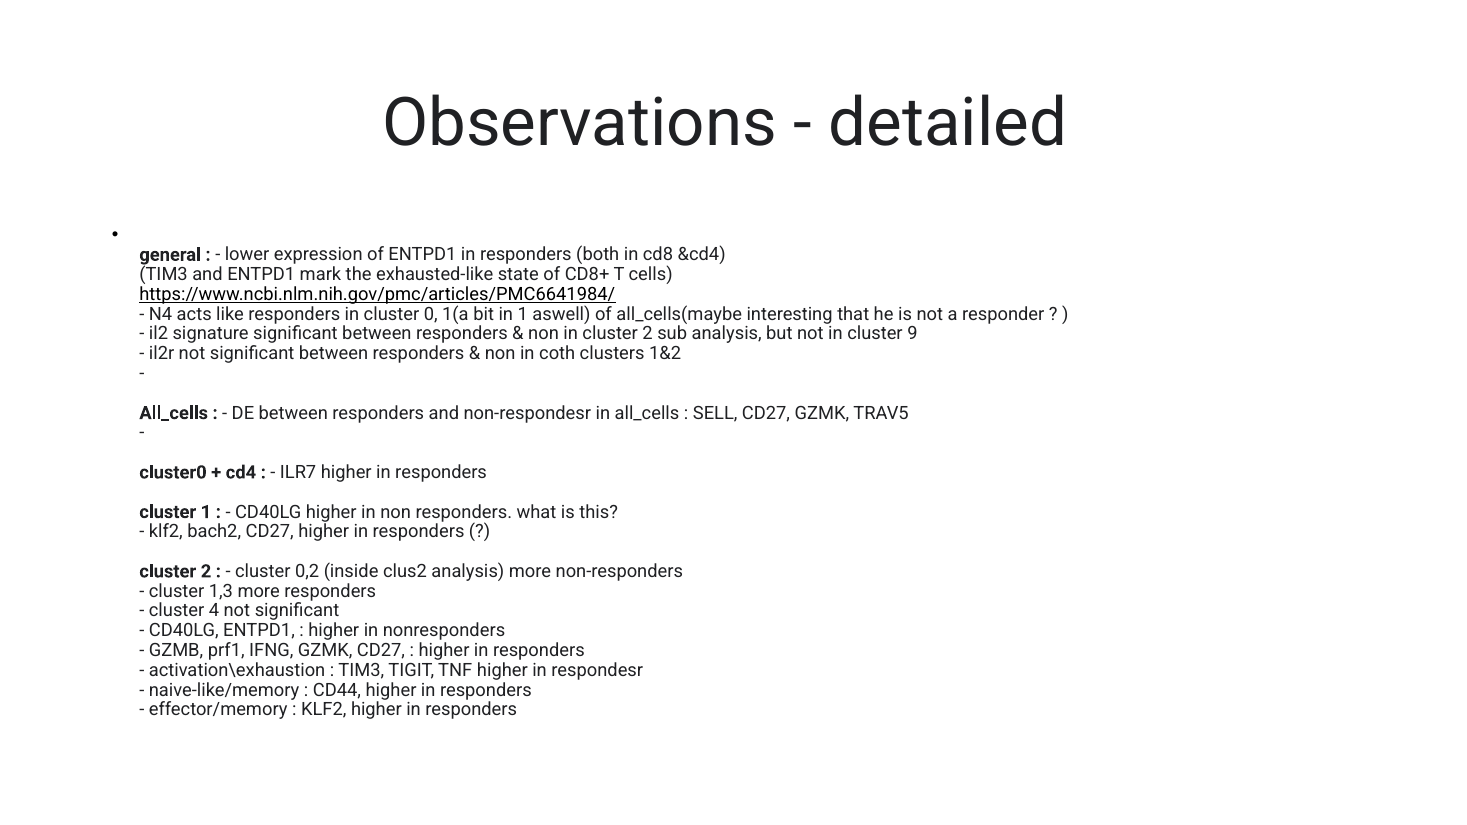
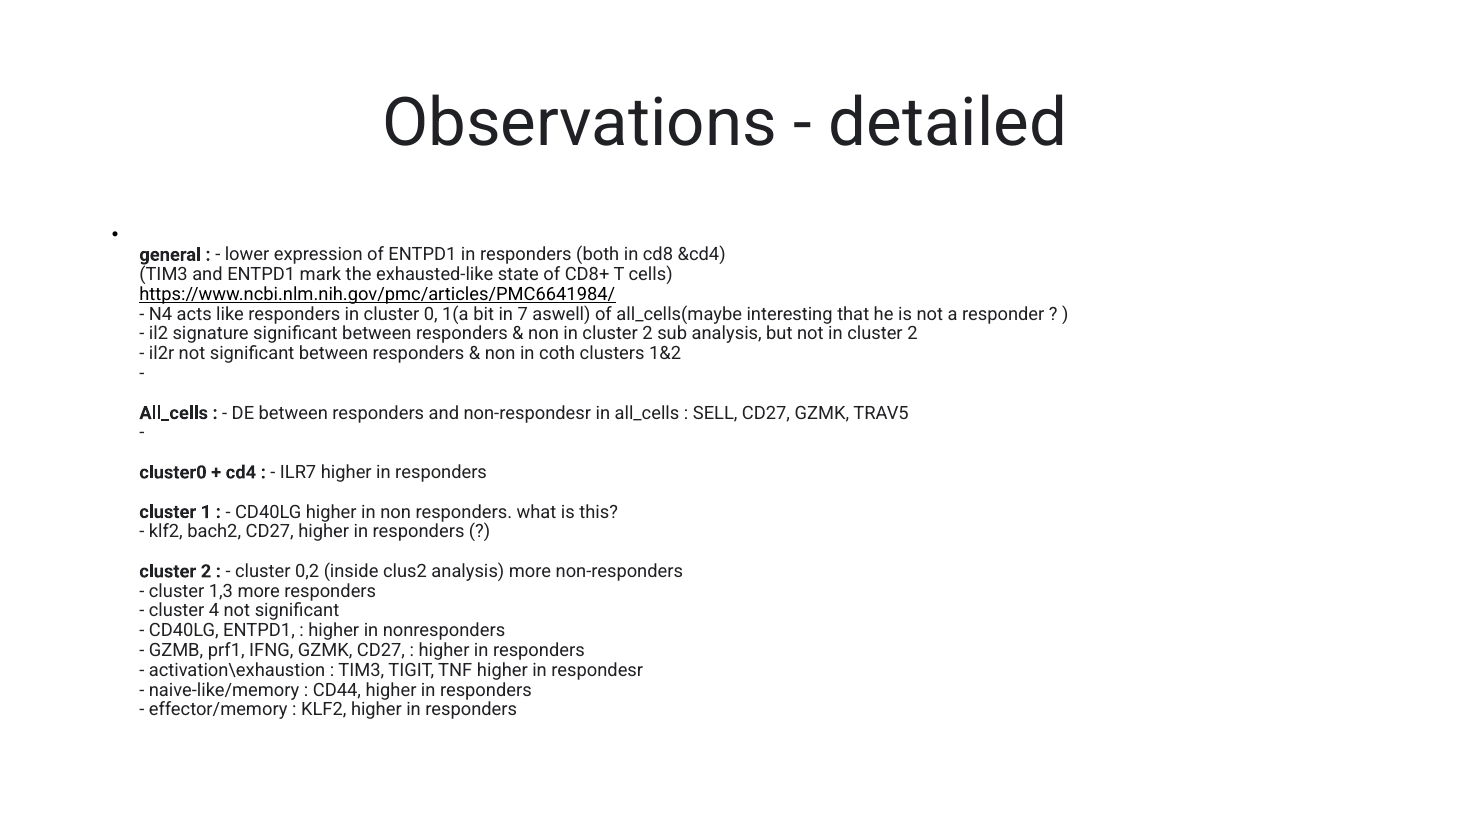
in 1: 1 -> 7
not in cluster 9: 9 -> 2
